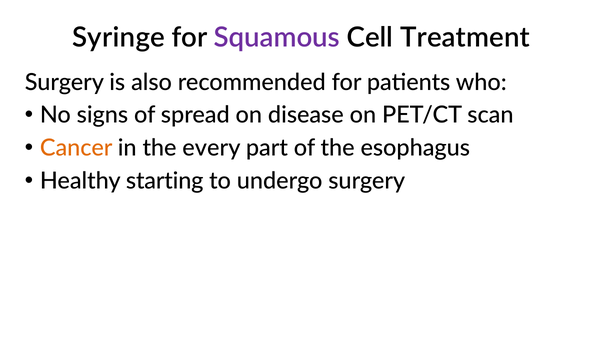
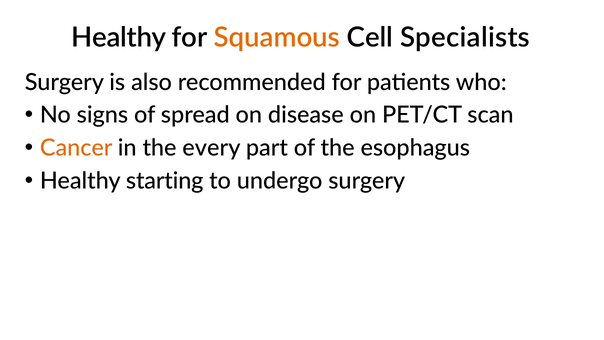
Syringe at (119, 37): Syringe -> Healthy
Squamous colour: purple -> orange
Treatment: Treatment -> Specialists
